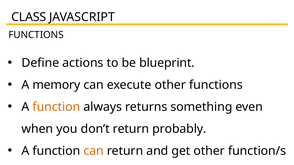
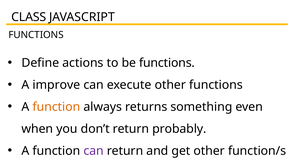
be blueprint: blueprint -> functions
memory: memory -> improve
can at (94, 151) colour: orange -> purple
